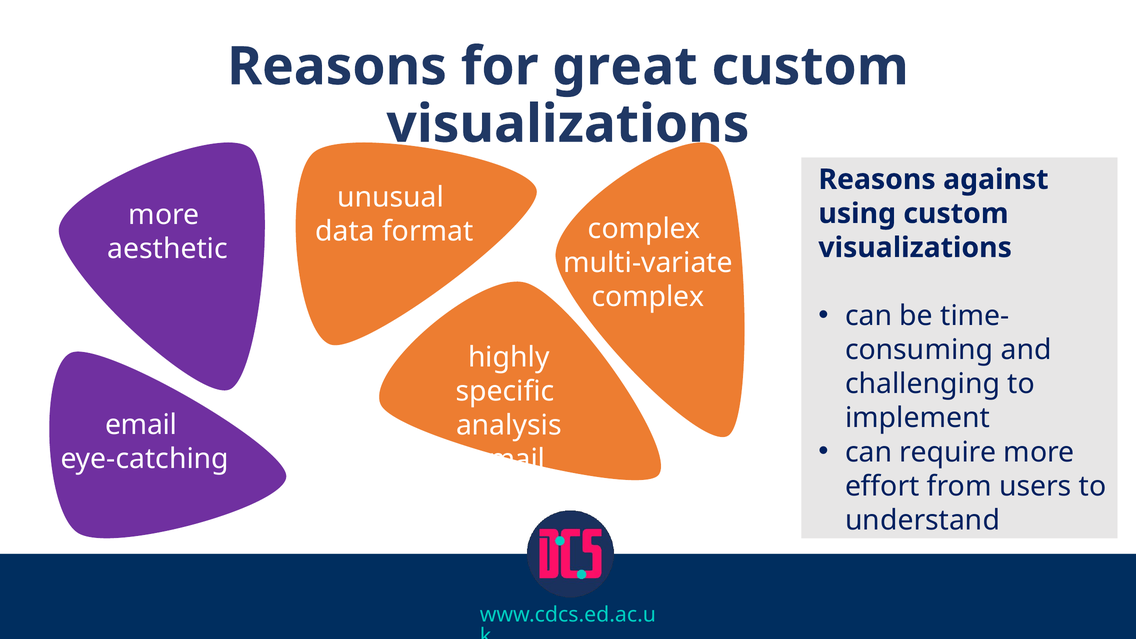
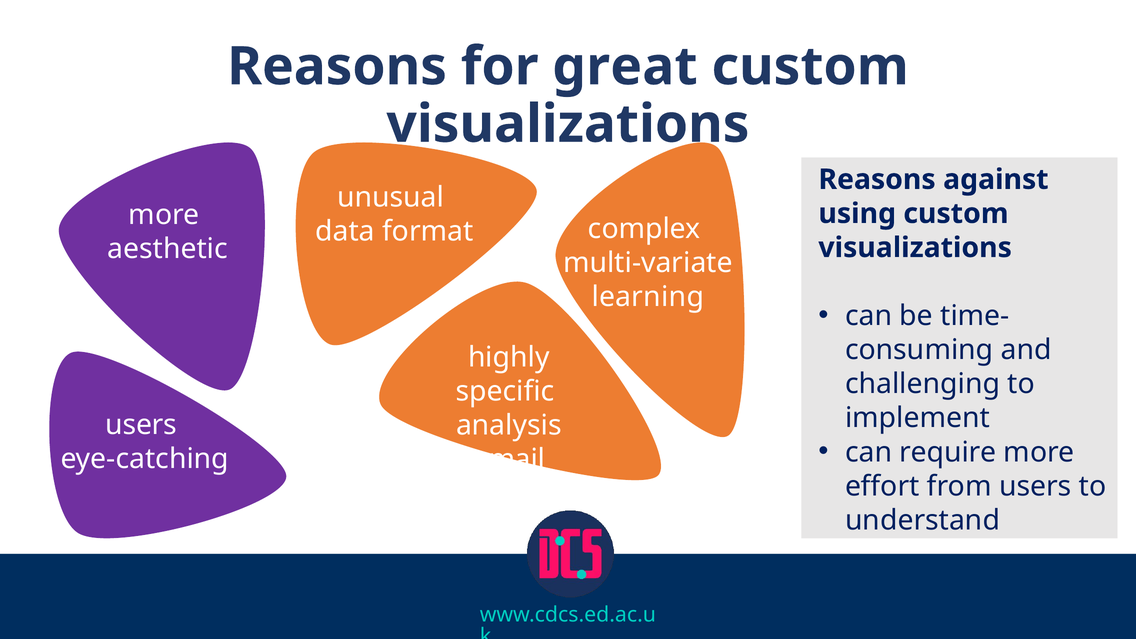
complex at (648, 297): complex -> learning
email at (141, 425): email -> users
